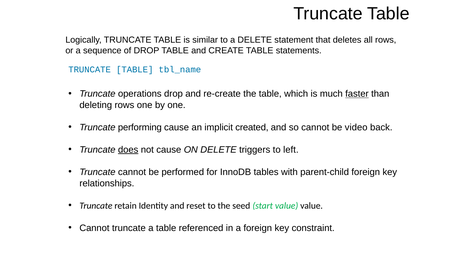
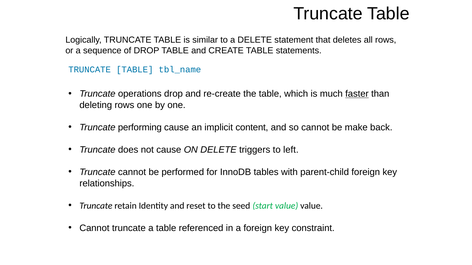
created: created -> content
video: video -> make
does underline: present -> none
